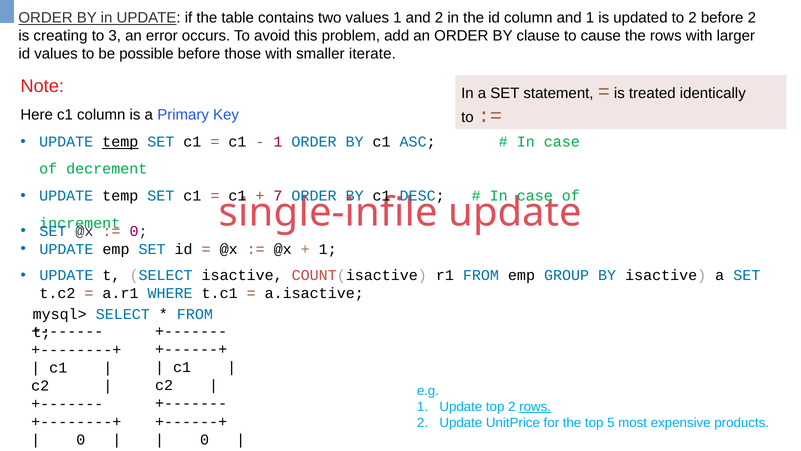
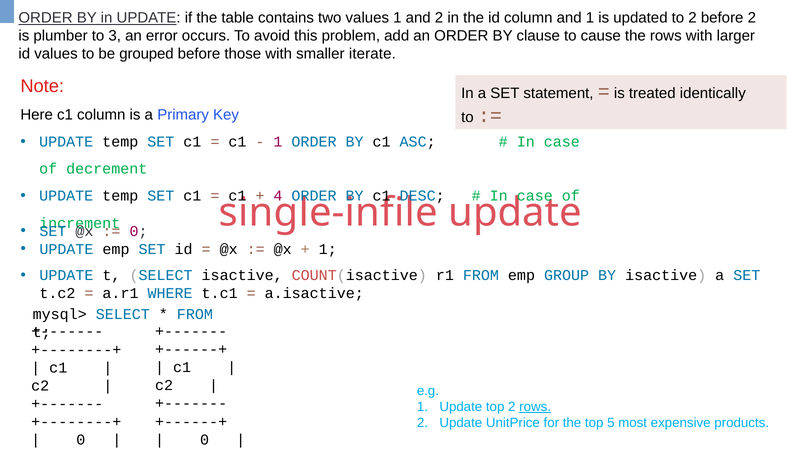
creating: creating -> plumber
possible: possible -> grouped
temp at (120, 142) underline: present -> none
7: 7 -> 4
